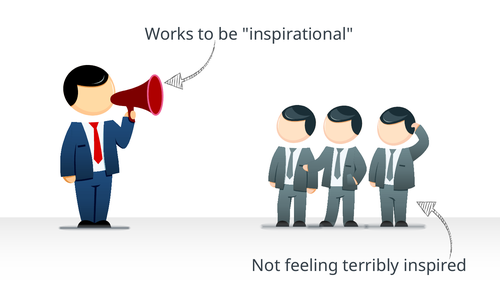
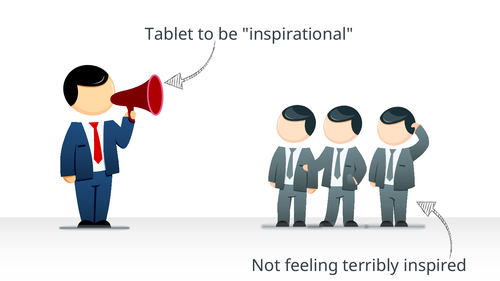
Works: Works -> Tablet
